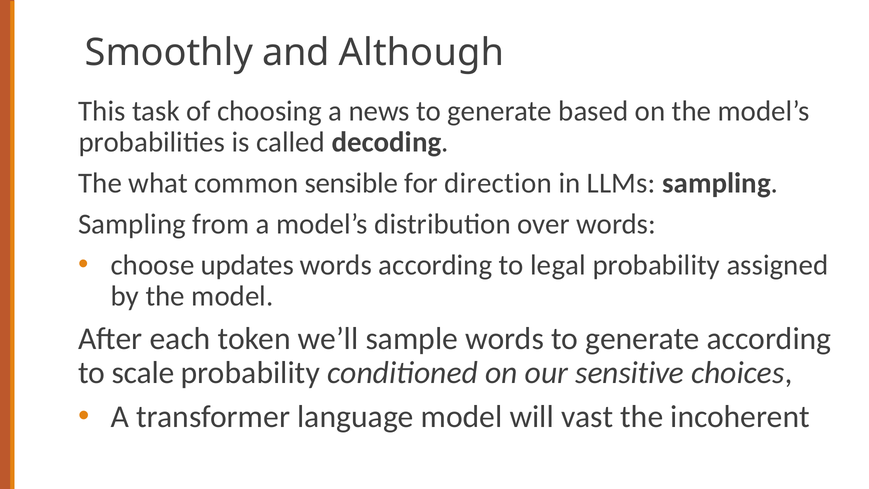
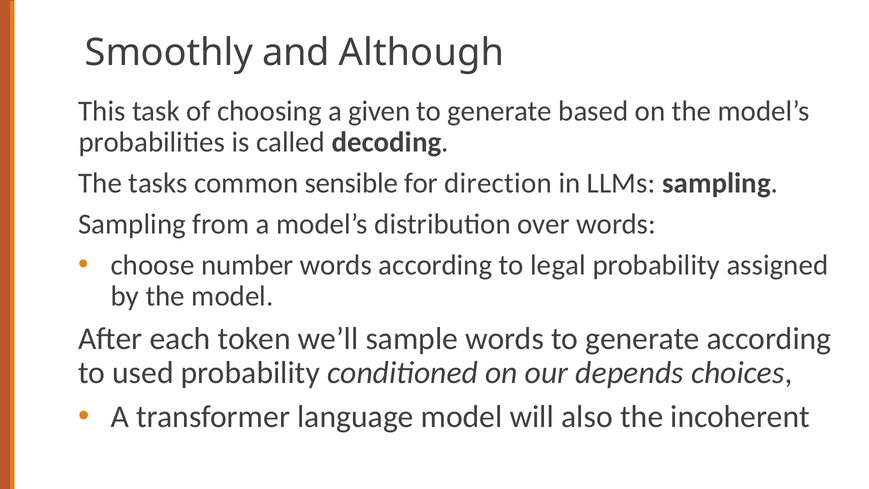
news: news -> given
what: what -> tasks
updates: updates -> number
scale: scale -> used
sensitive: sensitive -> depends
vast: vast -> also
